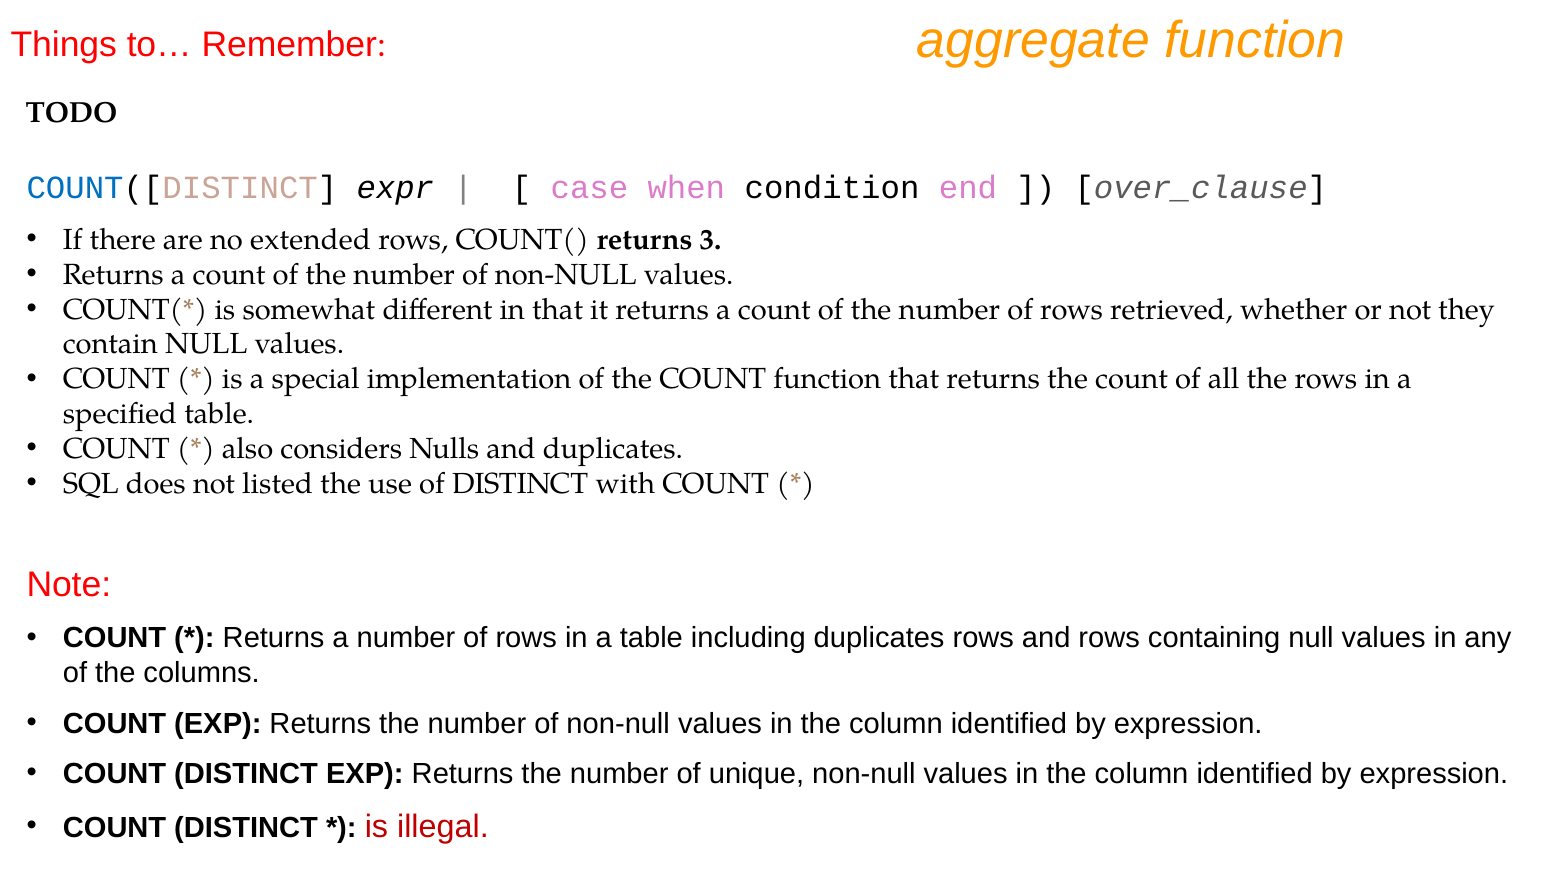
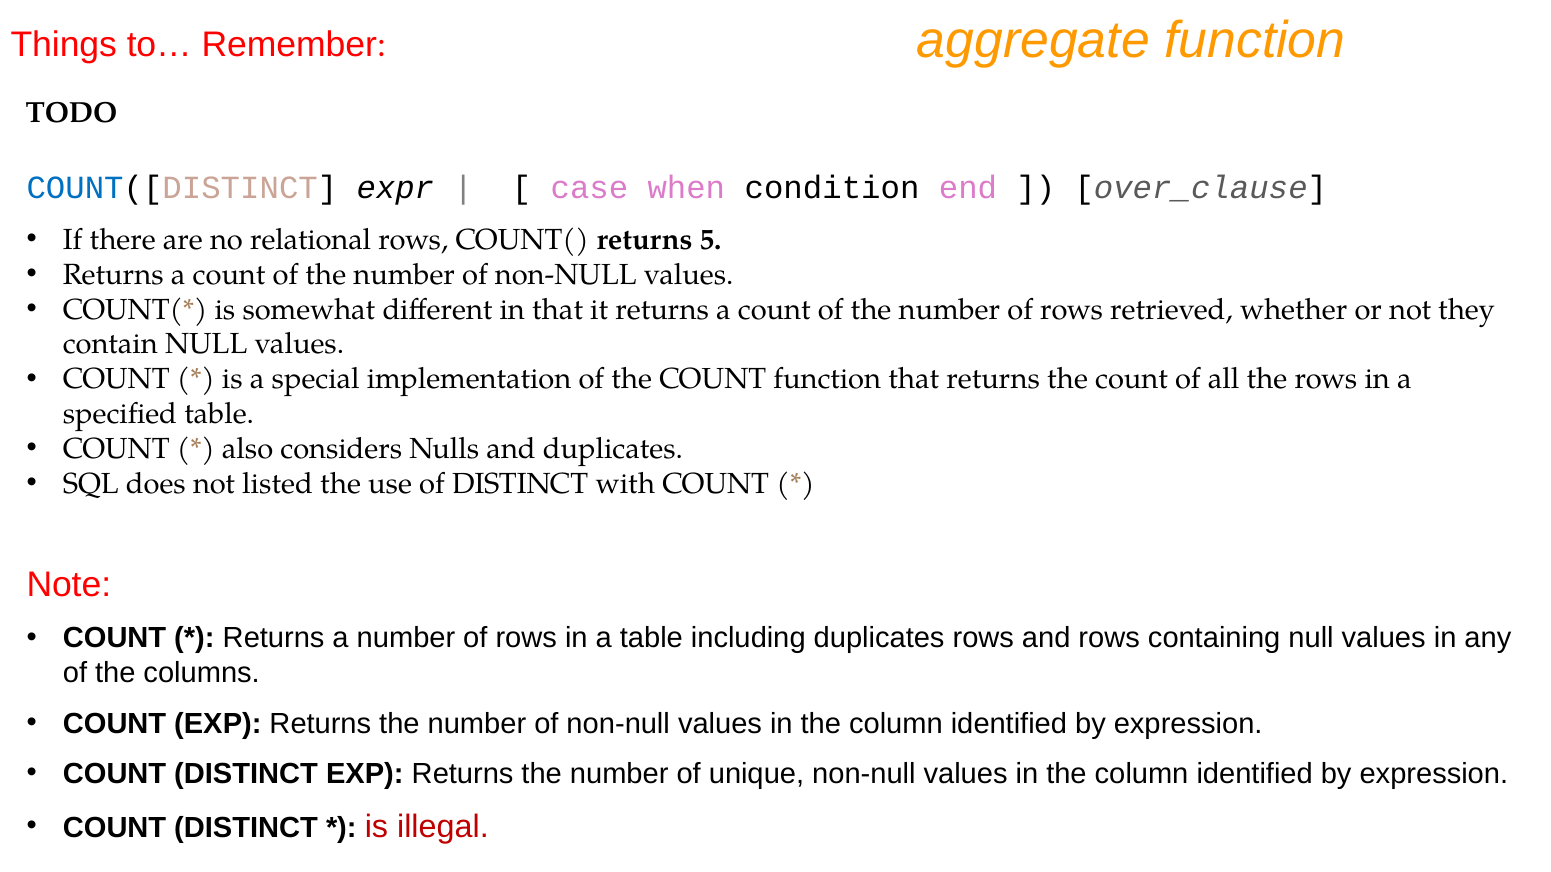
extended: extended -> relational
3: 3 -> 5
